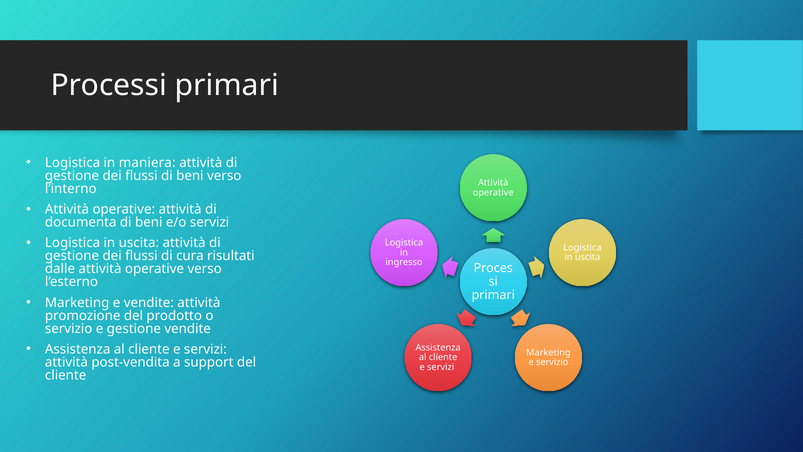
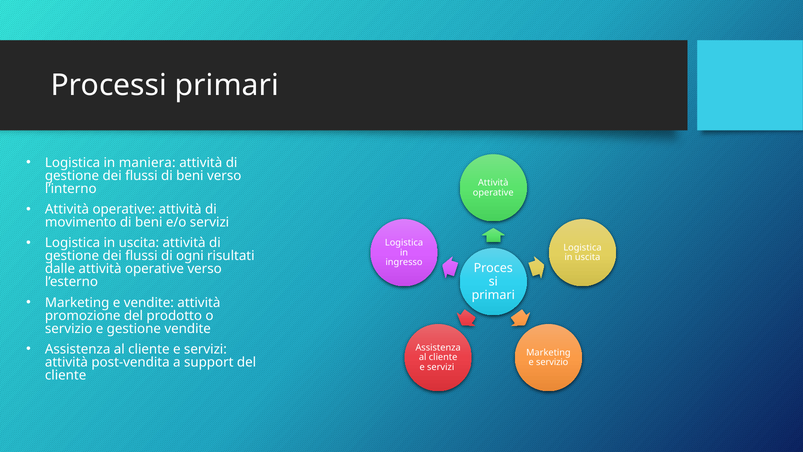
documenta: documenta -> movimento
cura: cura -> ogni
